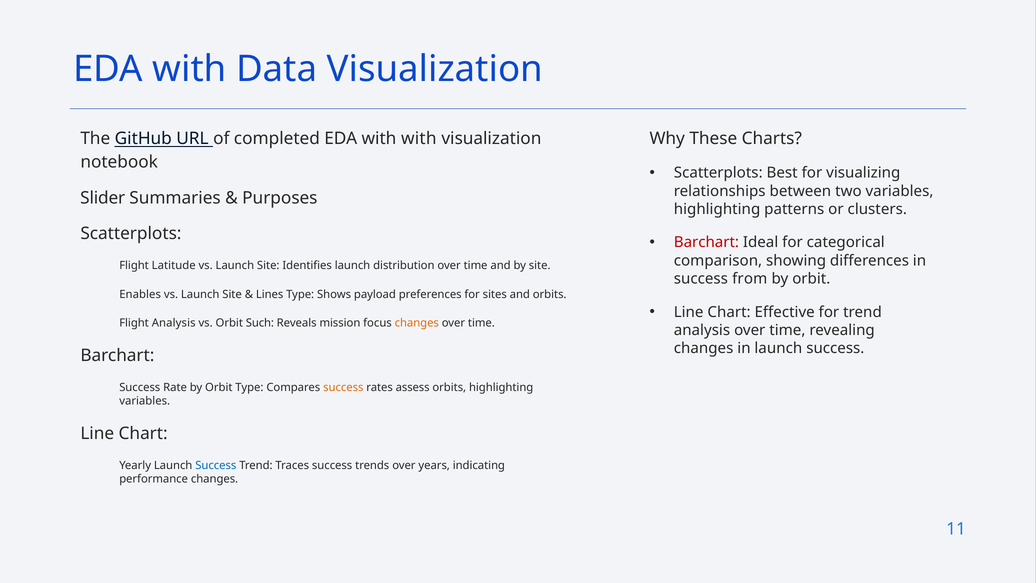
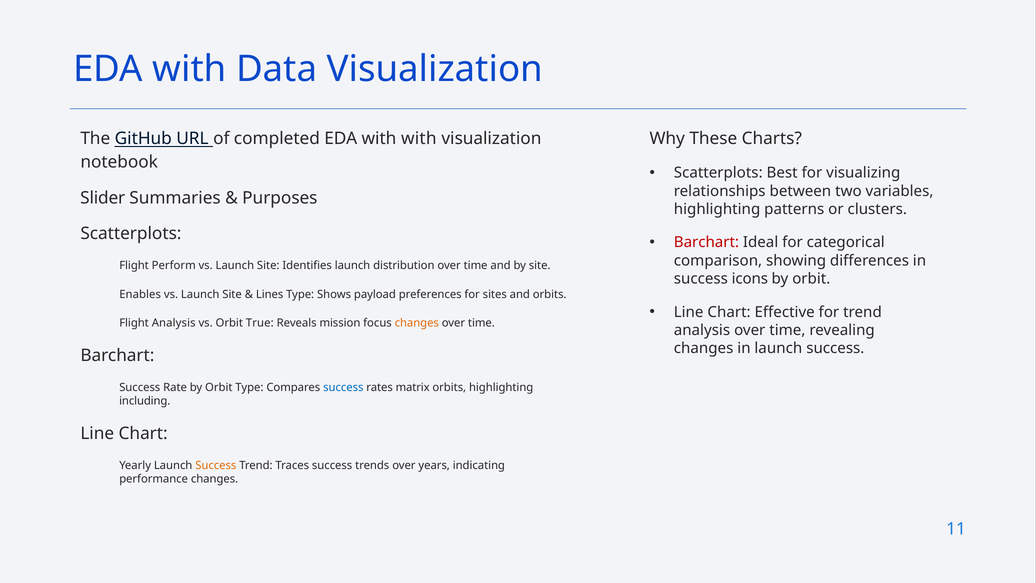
Latitude: Latitude -> Perform
from: from -> icons
Such: Such -> True
success at (343, 387) colour: orange -> blue
assess: assess -> matrix
variables at (145, 401): variables -> including
Success at (216, 465) colour: blue -> orange
